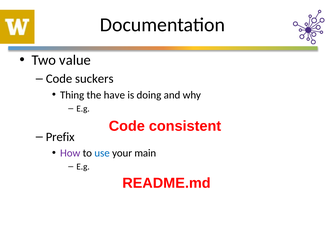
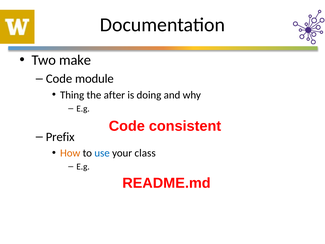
value: value -> make
suckers: suckers -> module
have: have -> after
How colour: purple -> orange
main: main -> class
